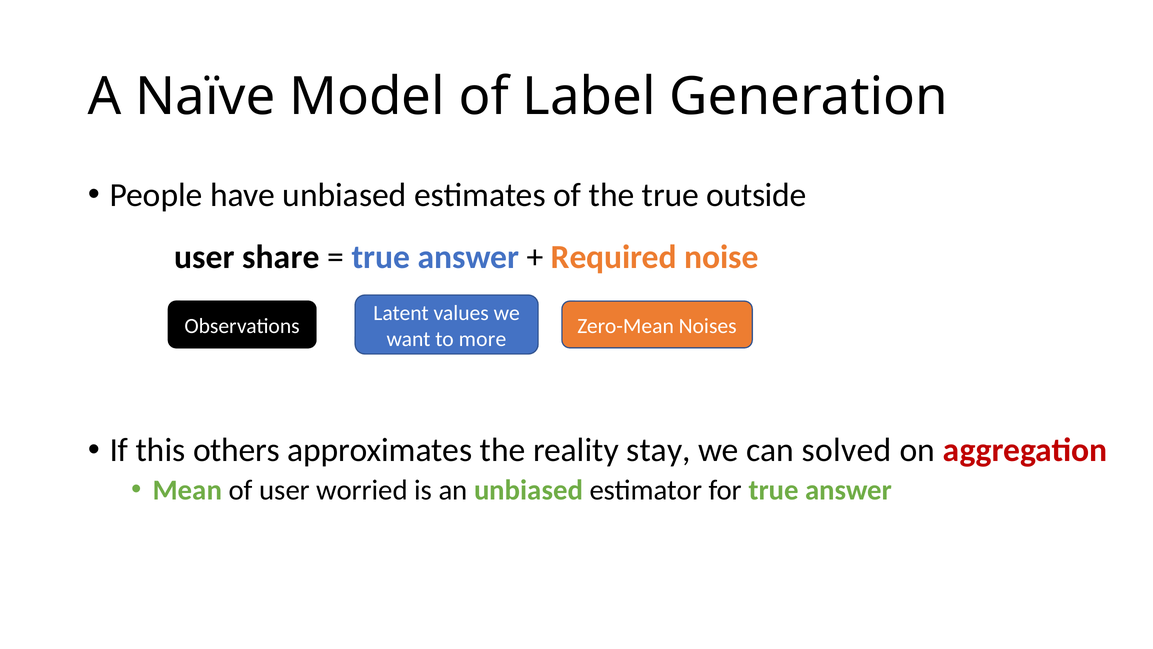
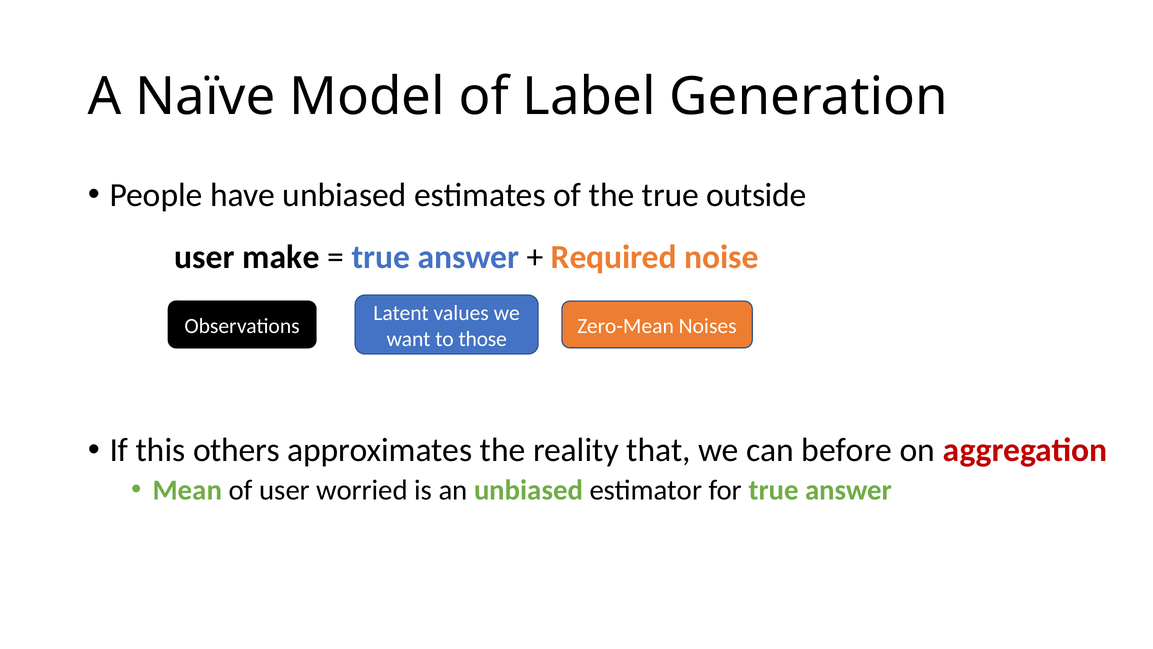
share: share -> make
more: more -> those
stay: stay -> that
solved: solved -> before
